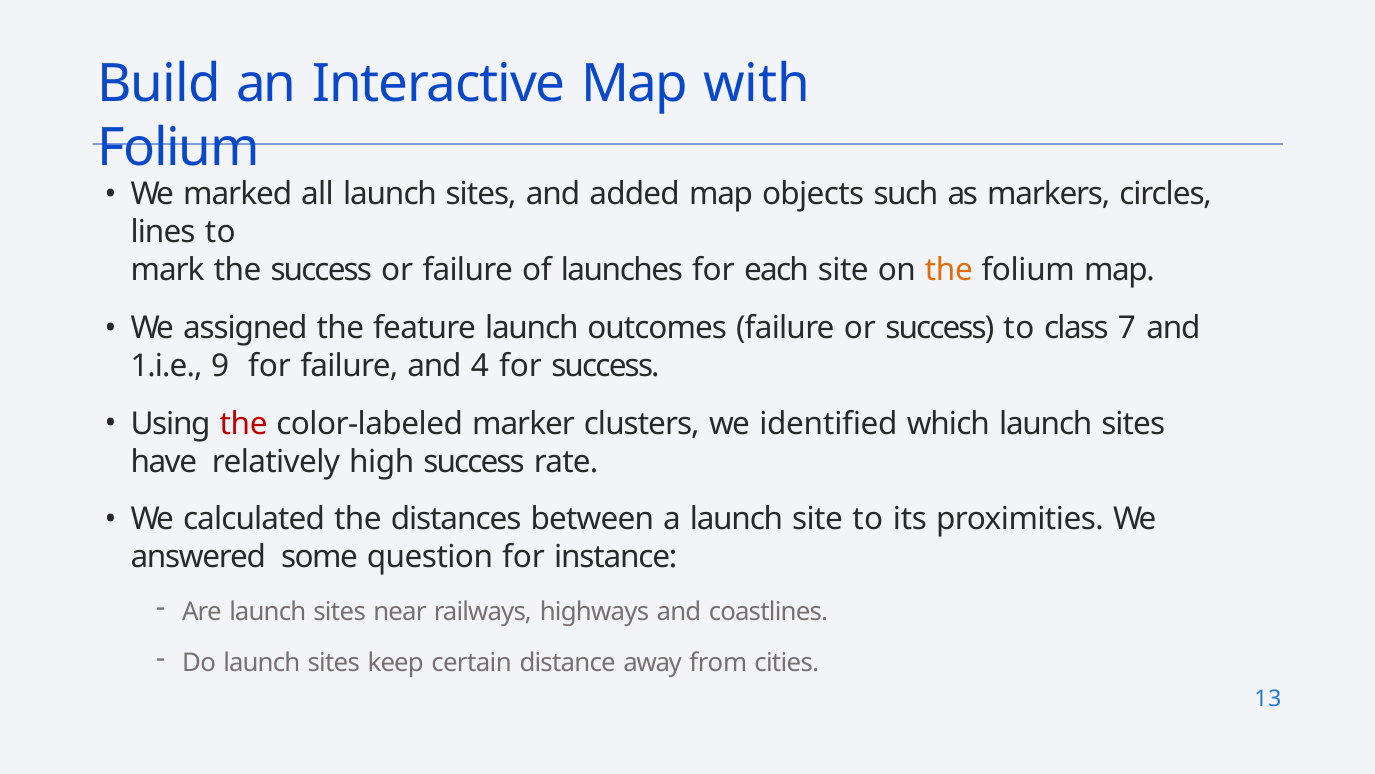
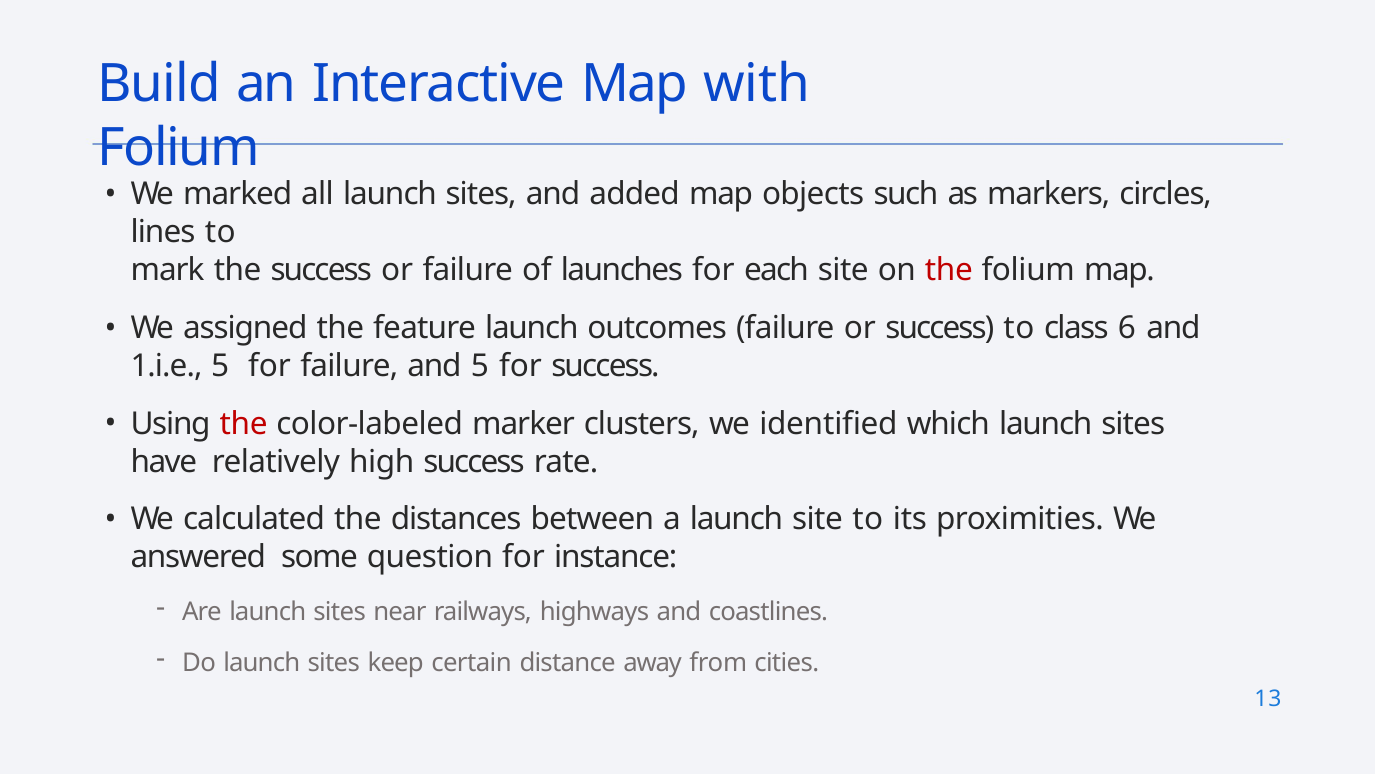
the at (949, 270) colour: orange -> red
7: 7 -> 6
1.i.e 9: 9 -> 5
and 4: 4 -> 5
